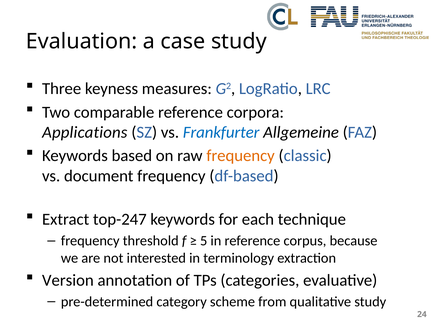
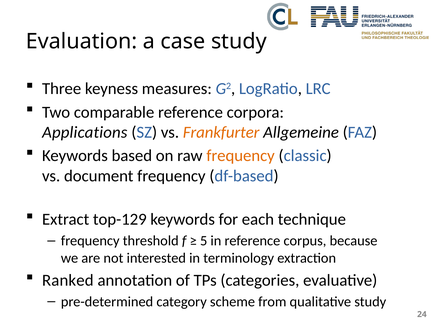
Frankfurter colour: blue -> orange
top-247: top-247 -> top-129
Version: Version -> Ranked
